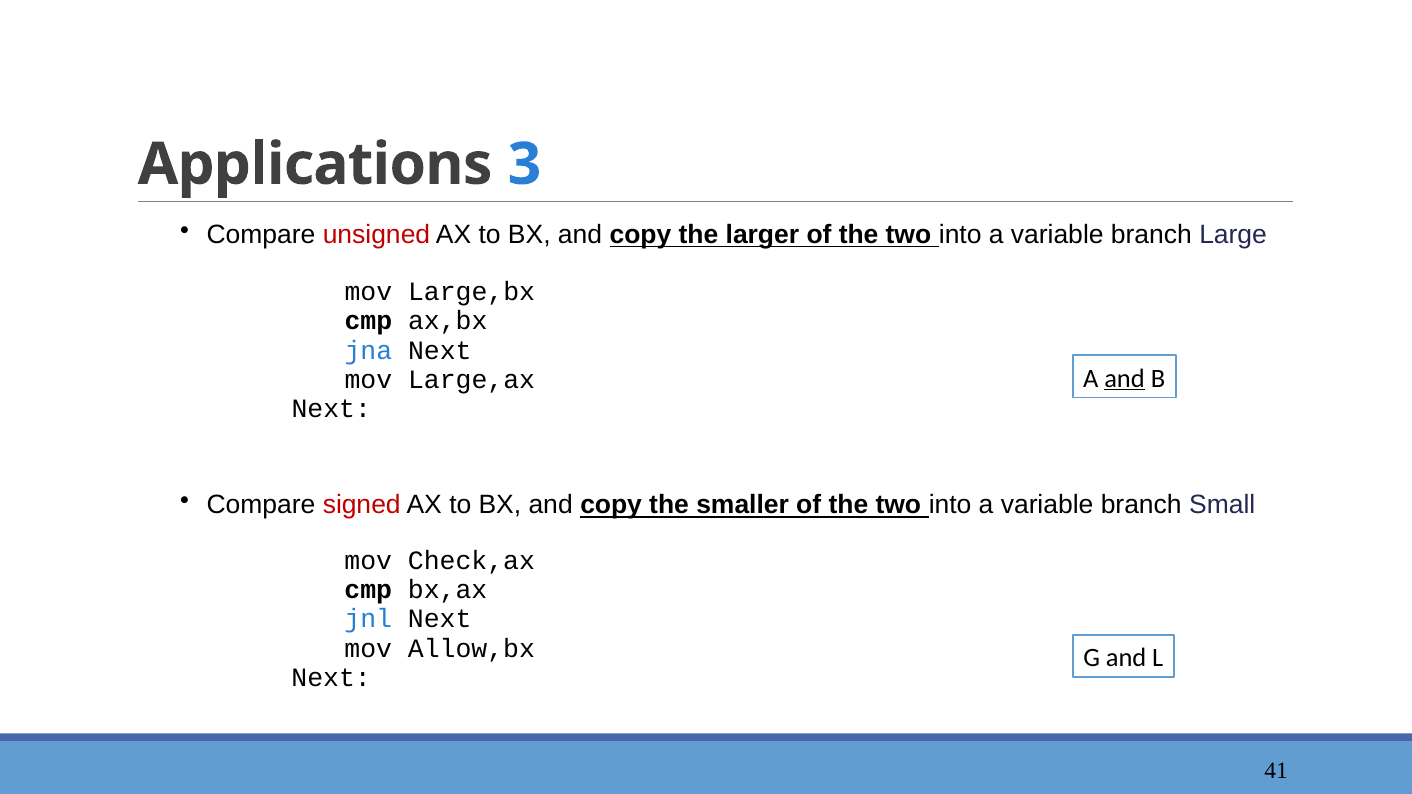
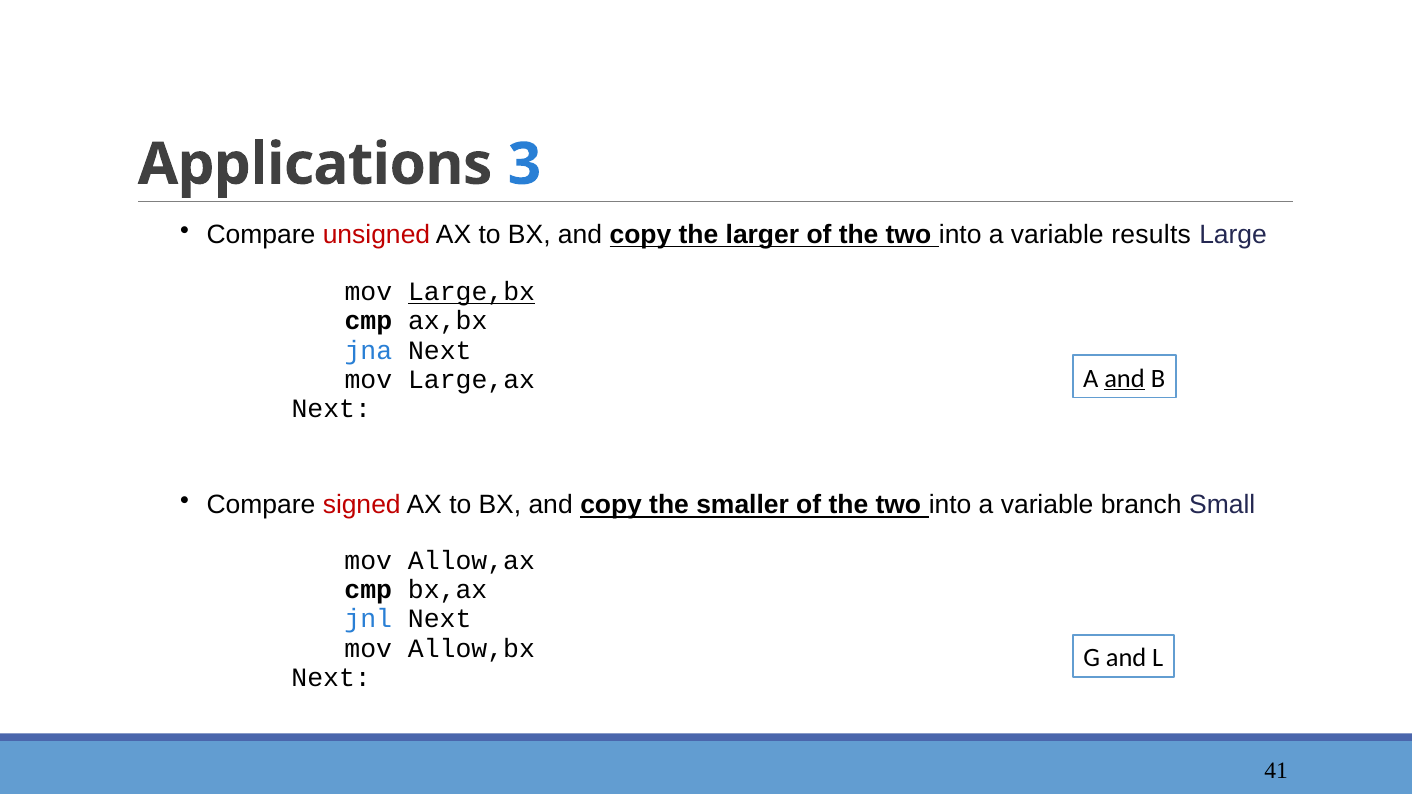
branch at (1151, 235): branch -> results
Large,bx underline: none -> present
Check,ax: Check,ax -> Allow,ax
